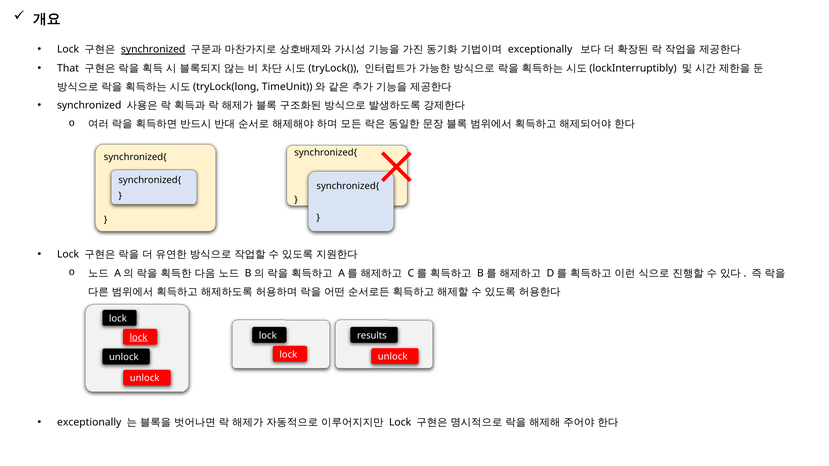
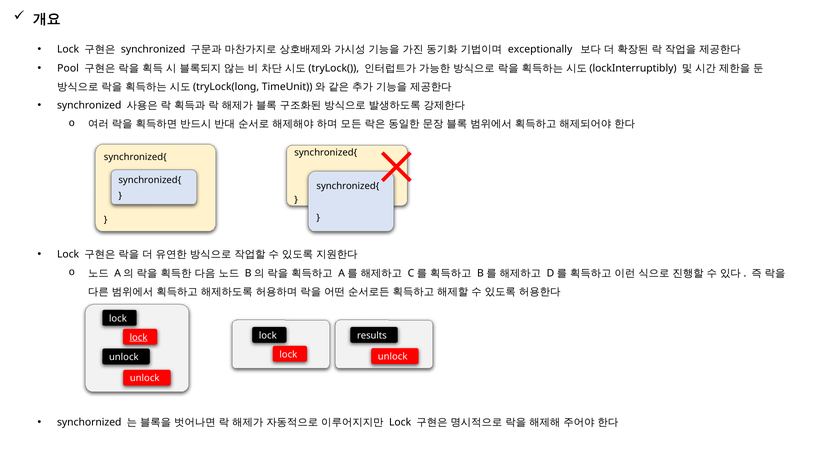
synchronized at (153, 50) underline: present -> none
That: That -> Pool
exceptionally at (89, 423): exceptionally -> synchornized
